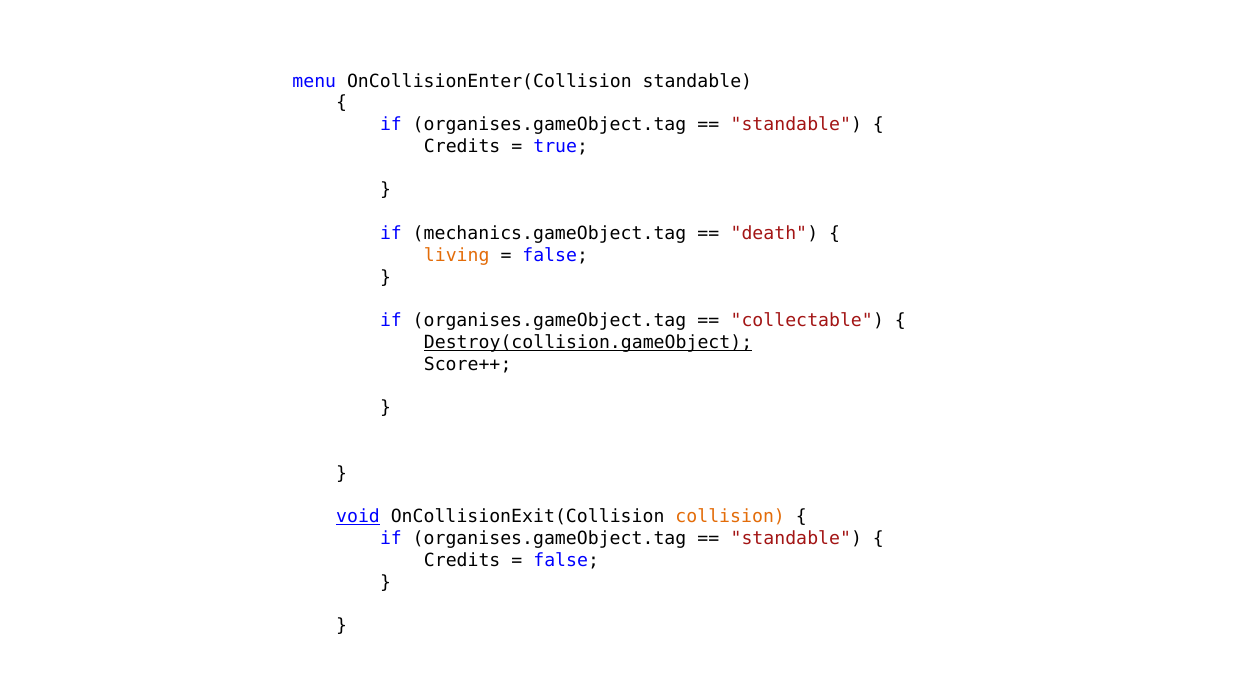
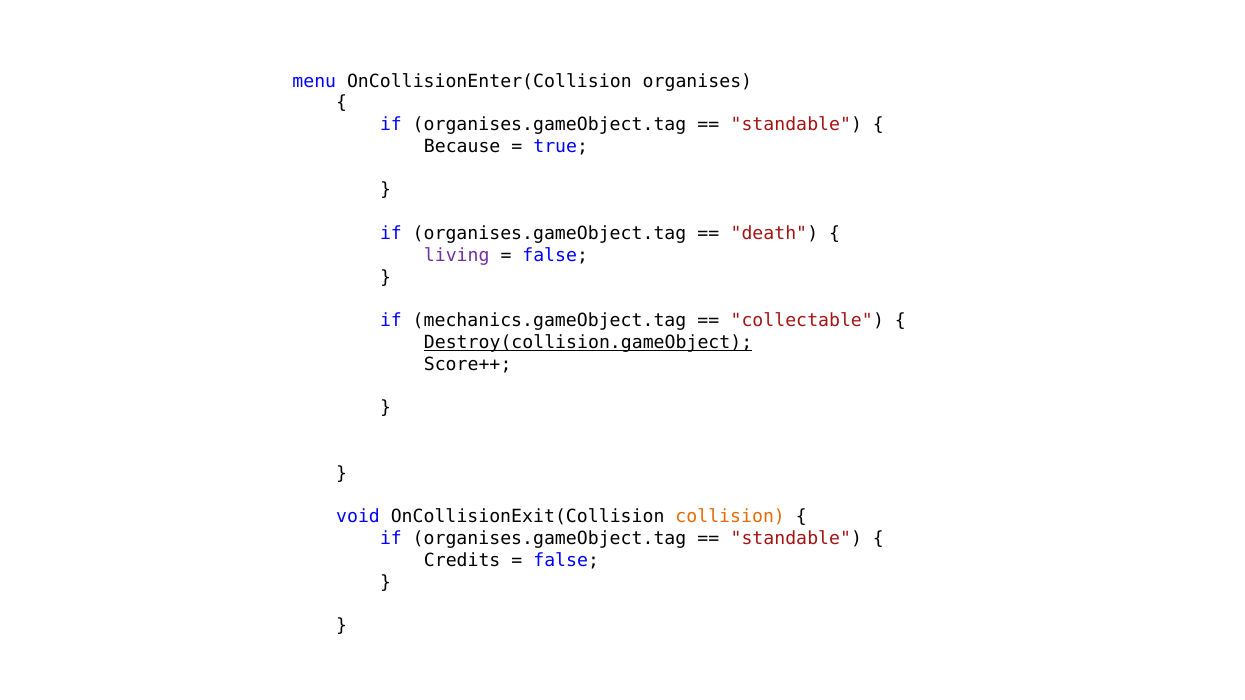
OnCollisionEnter(Collision standable: standable -> organises
Credits at (462, 146): Credits -> Because
mechanics.gameObject.tag at (550, 234): mechanics.gameObject.tag -> organises.gameObject.tag
living colour: orange -> purple
organises.gameObject.tag at (550, 321): organises.gameObject.tag -> mechanics.gameObject.tag
void underline: present -> none
